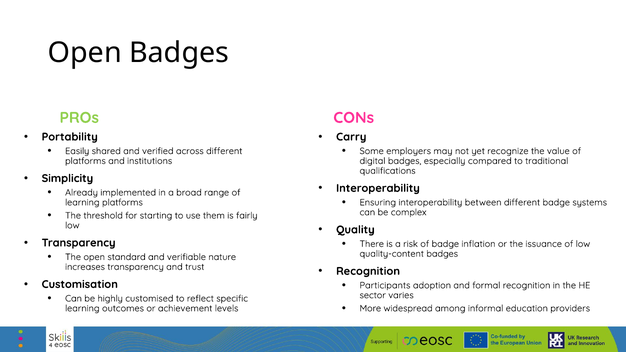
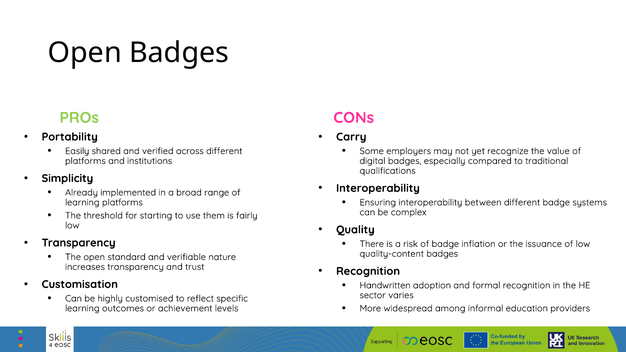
Participants: Participants -> Handwritten
